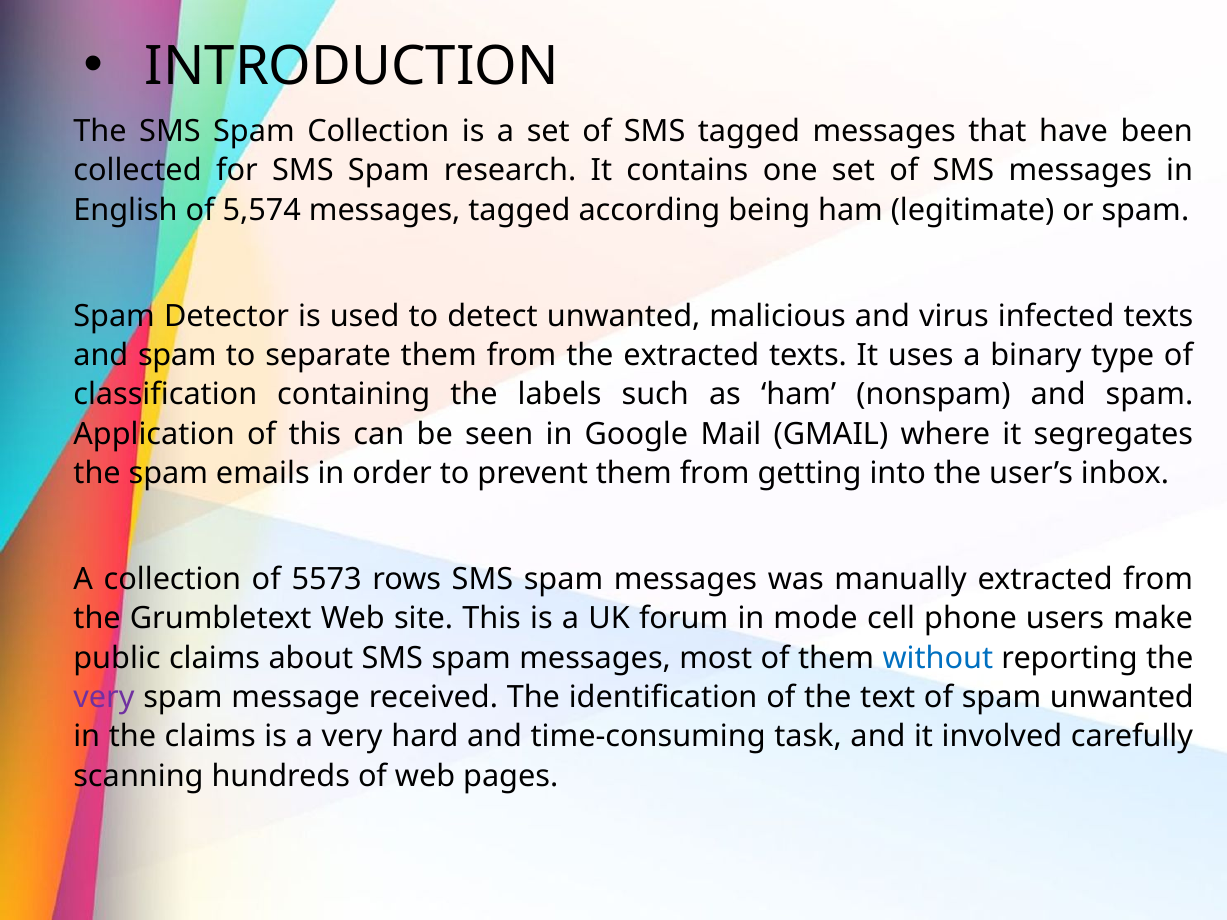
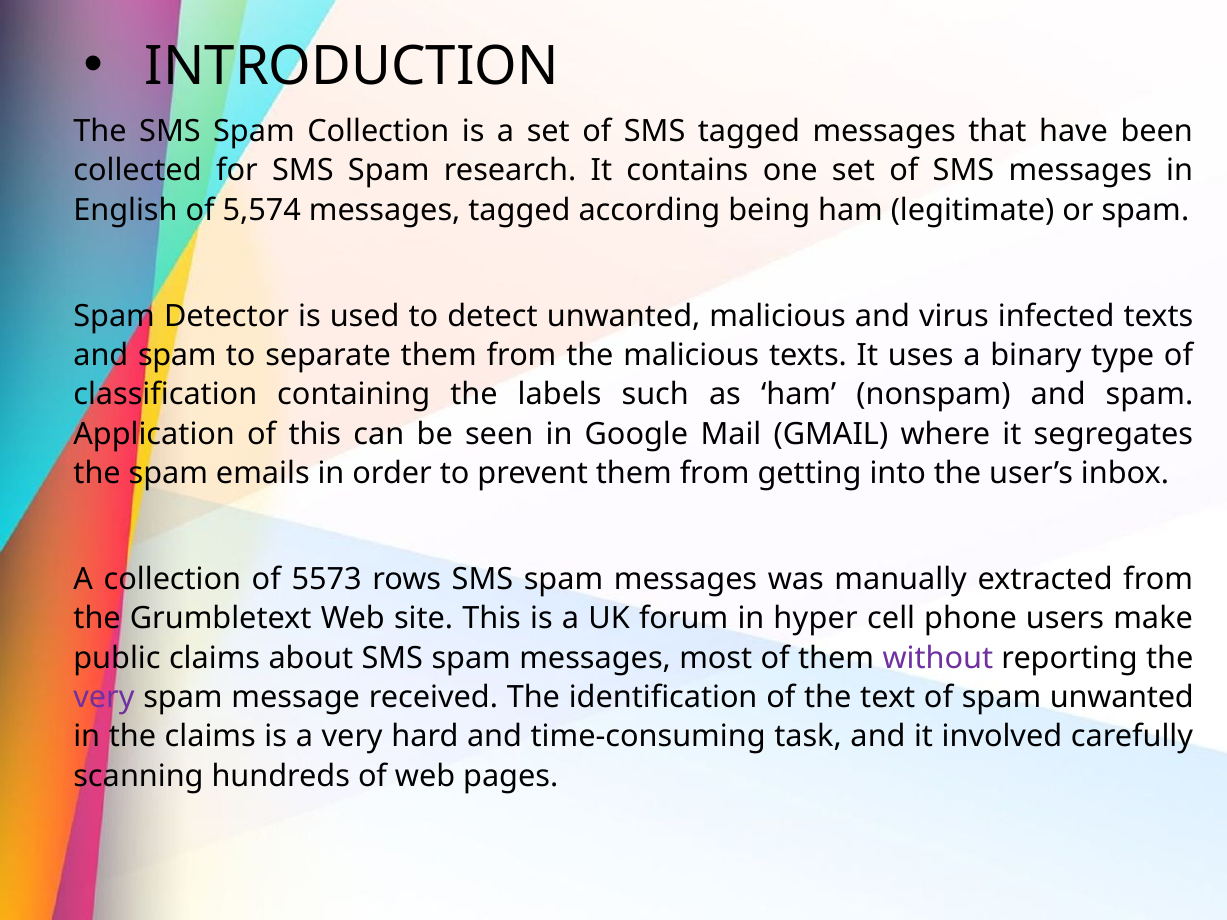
the extracted: extracted -> malicious
mode: mode -> hyper
without colour: blue -> purple
